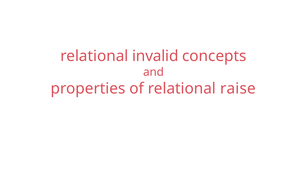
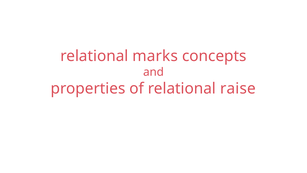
invalid: invalid -> marks
